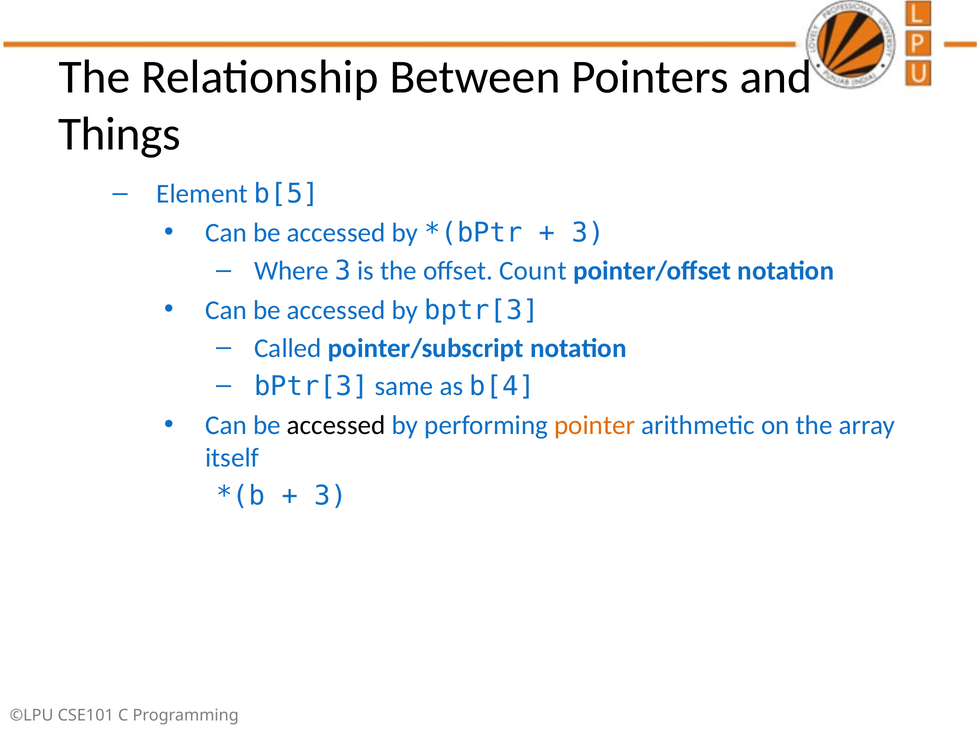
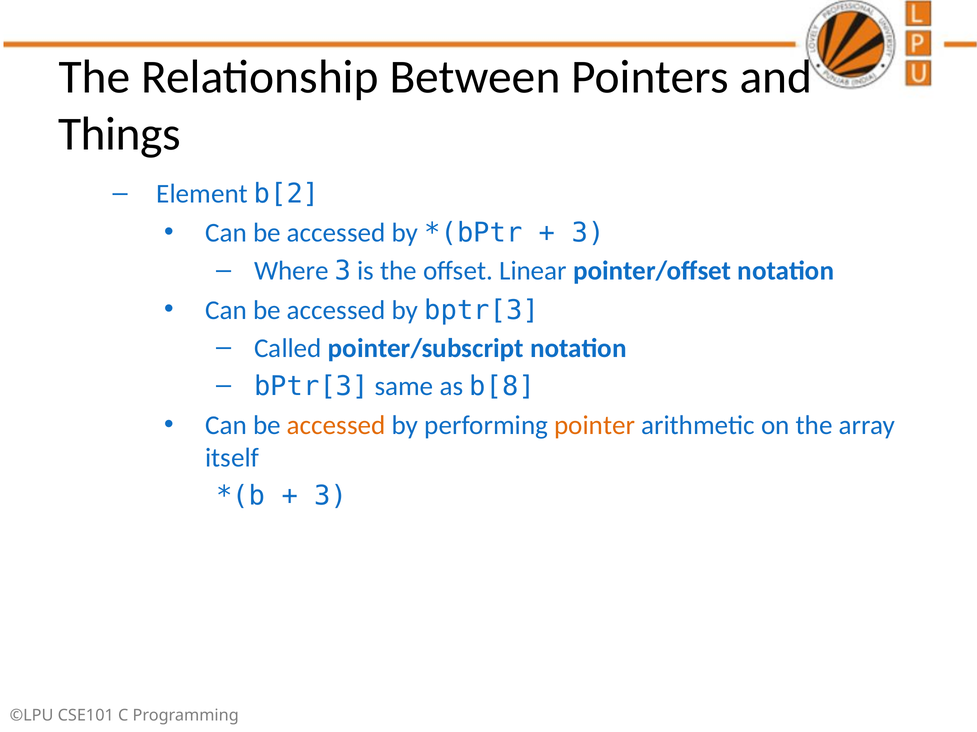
b[5: b[5 -> b[2
Count: Count -> Linear
b[4: b[4 -> b[8
accessed at (336, 426) colour: black -> orange
